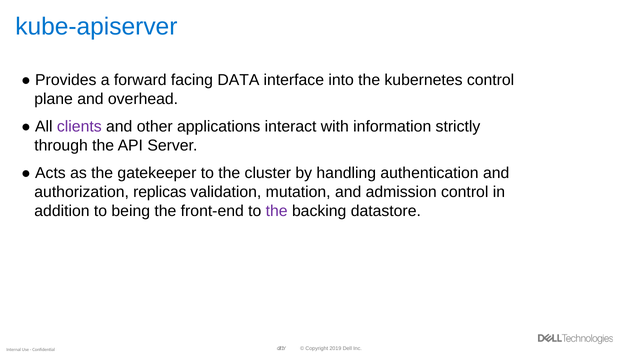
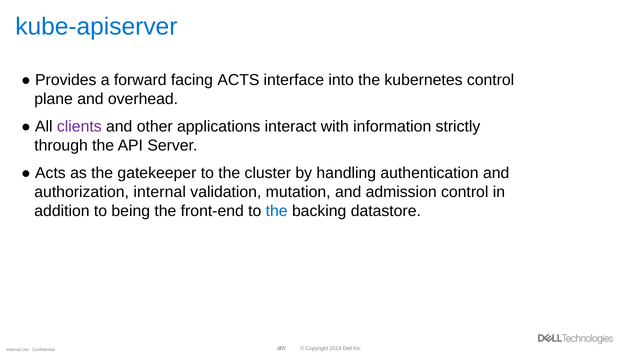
facing DATA: DATA -> ACTS
authorization replicas: replicas -> internal
the at (277, 211) colour: purple -> blue
